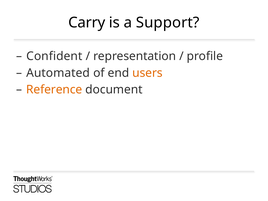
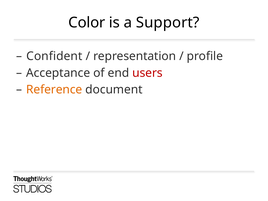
Carry: Carry -> Color
Automated: Automated -> Acceptance
users colour: orange -> red
